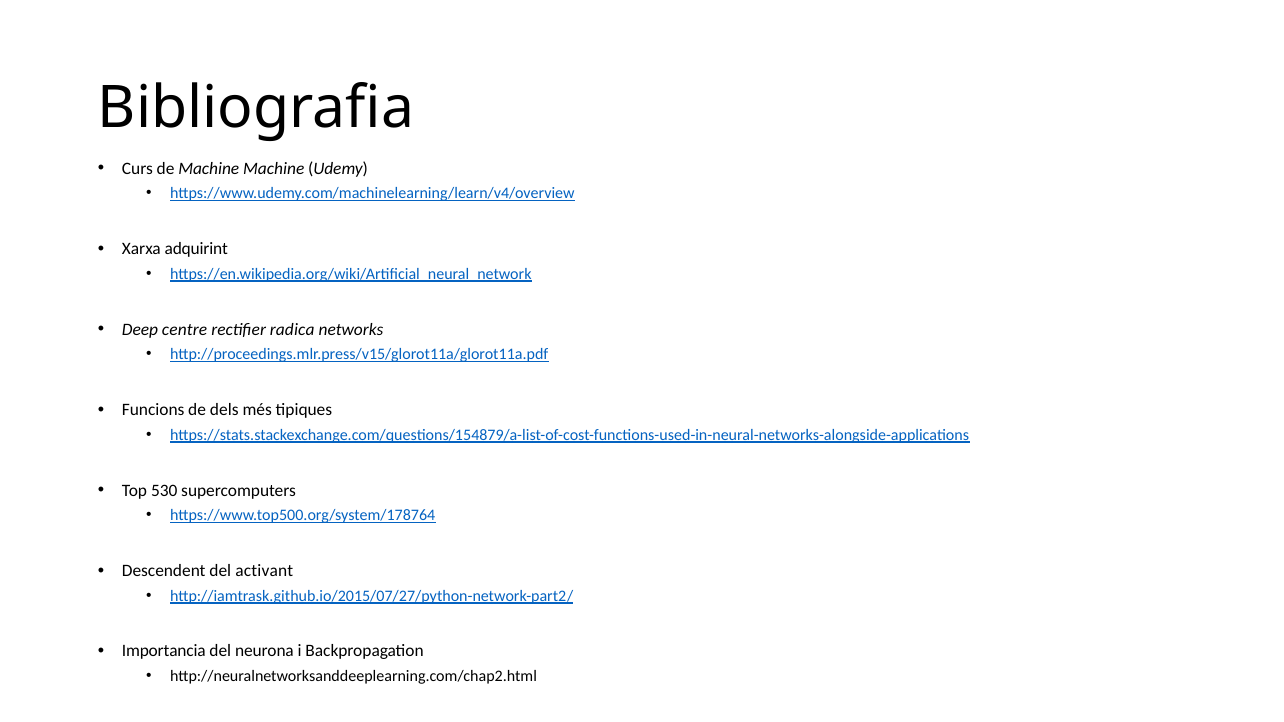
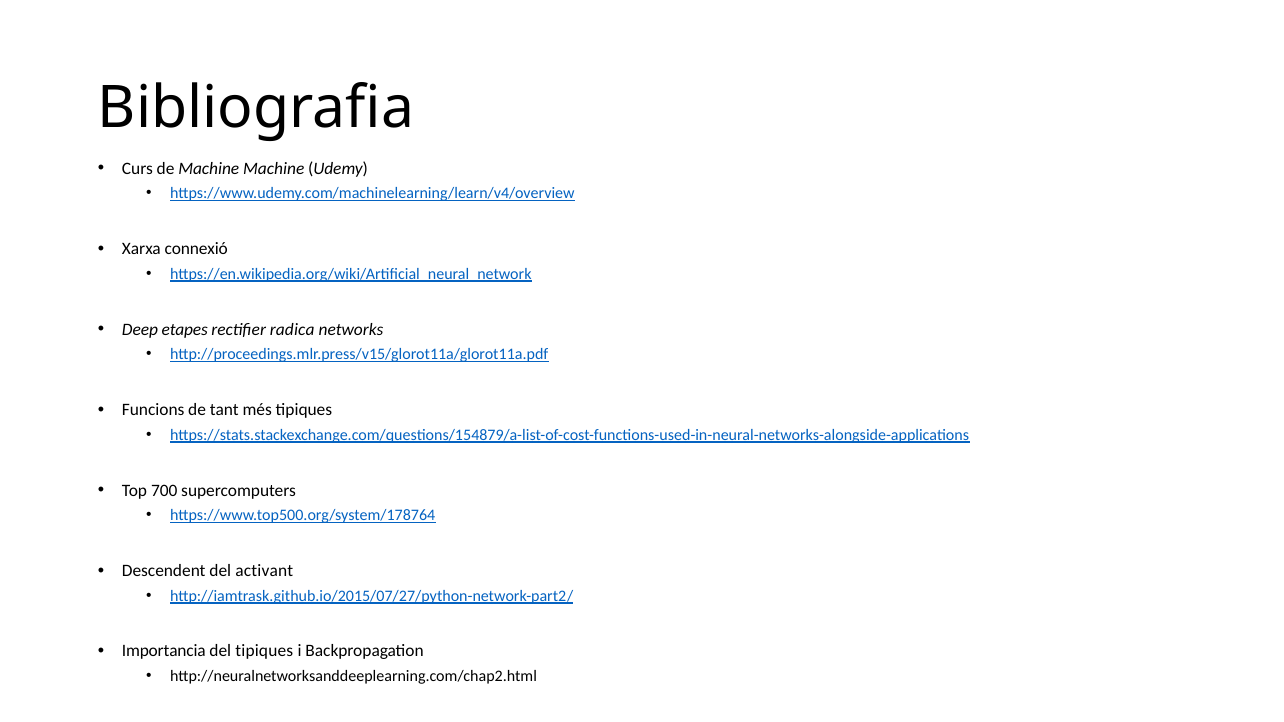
adquirint: adquirint -> connexió
centre: centre -> etapes
dels: dels -> tant
530: 530 -> 700
del neurona: neurona -> tipiques
